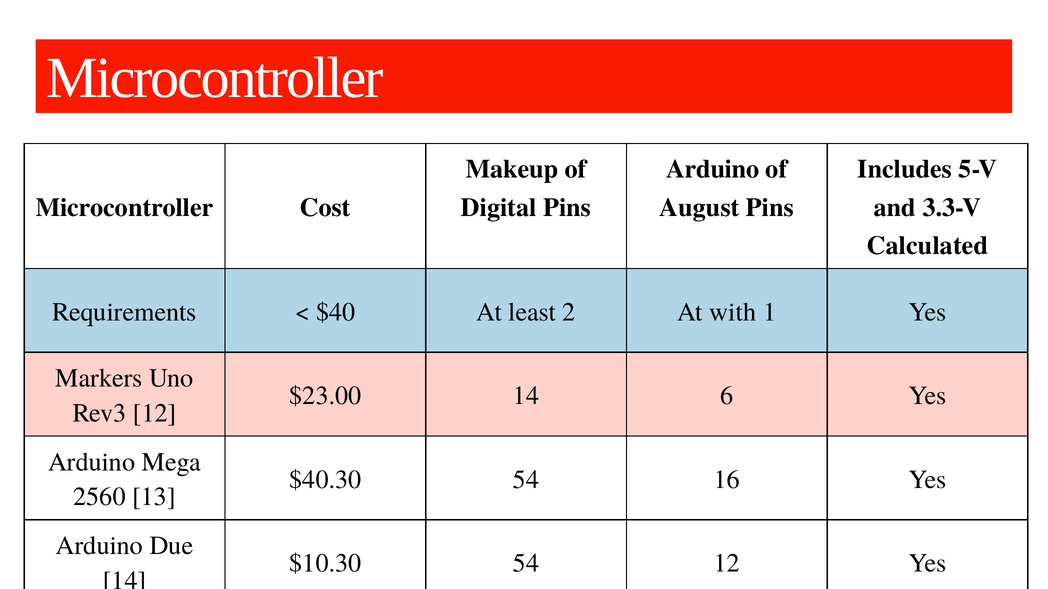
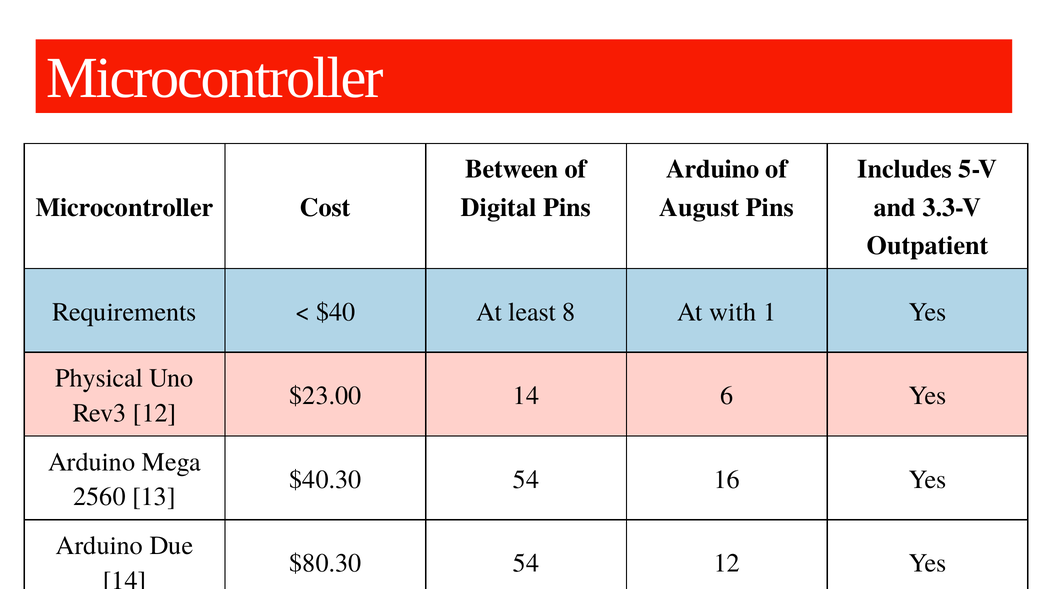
Makeup: Makeup -> Between
Calculated: Calculated -> Outpatient
2: 2 -> 8
Markers: Markers -> Physical
$10.30: $10.30 -> $80.30
